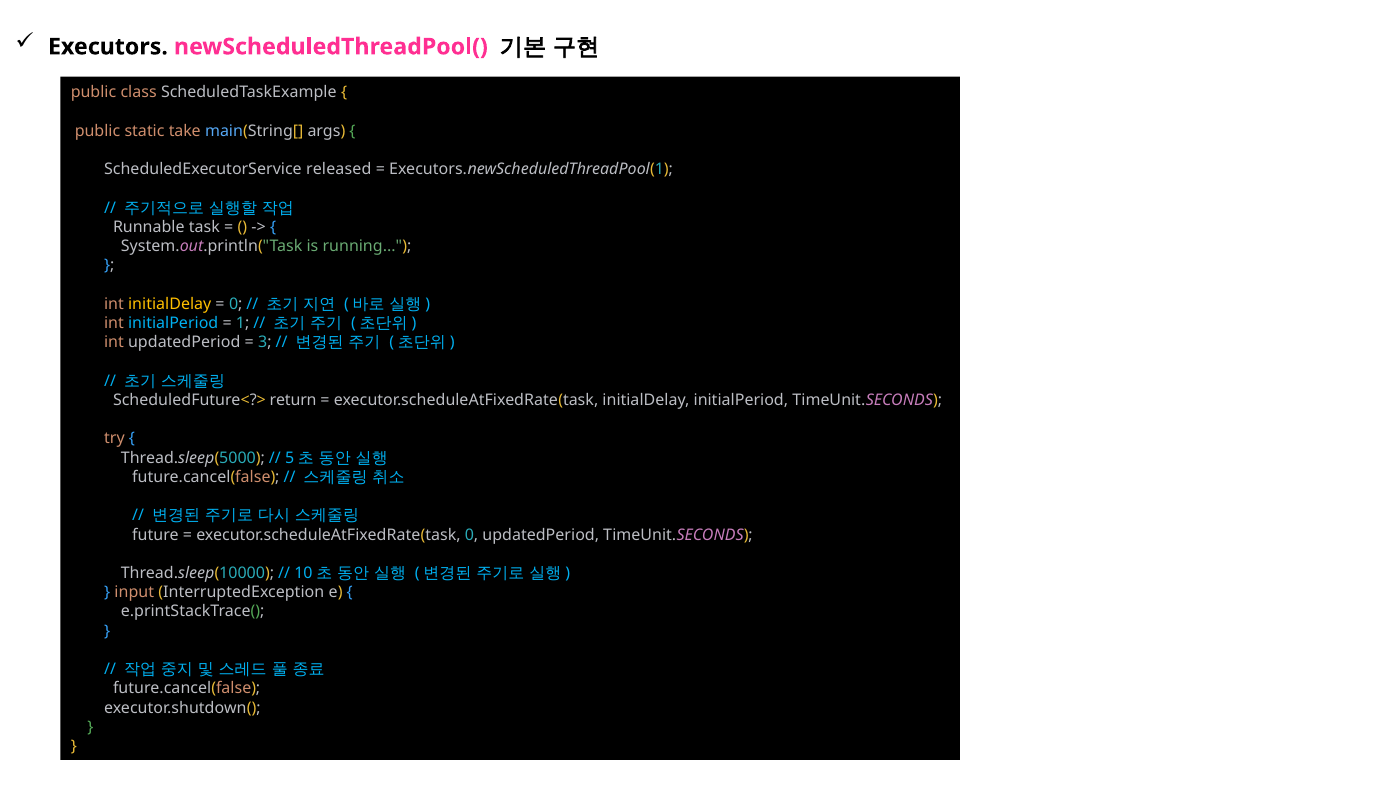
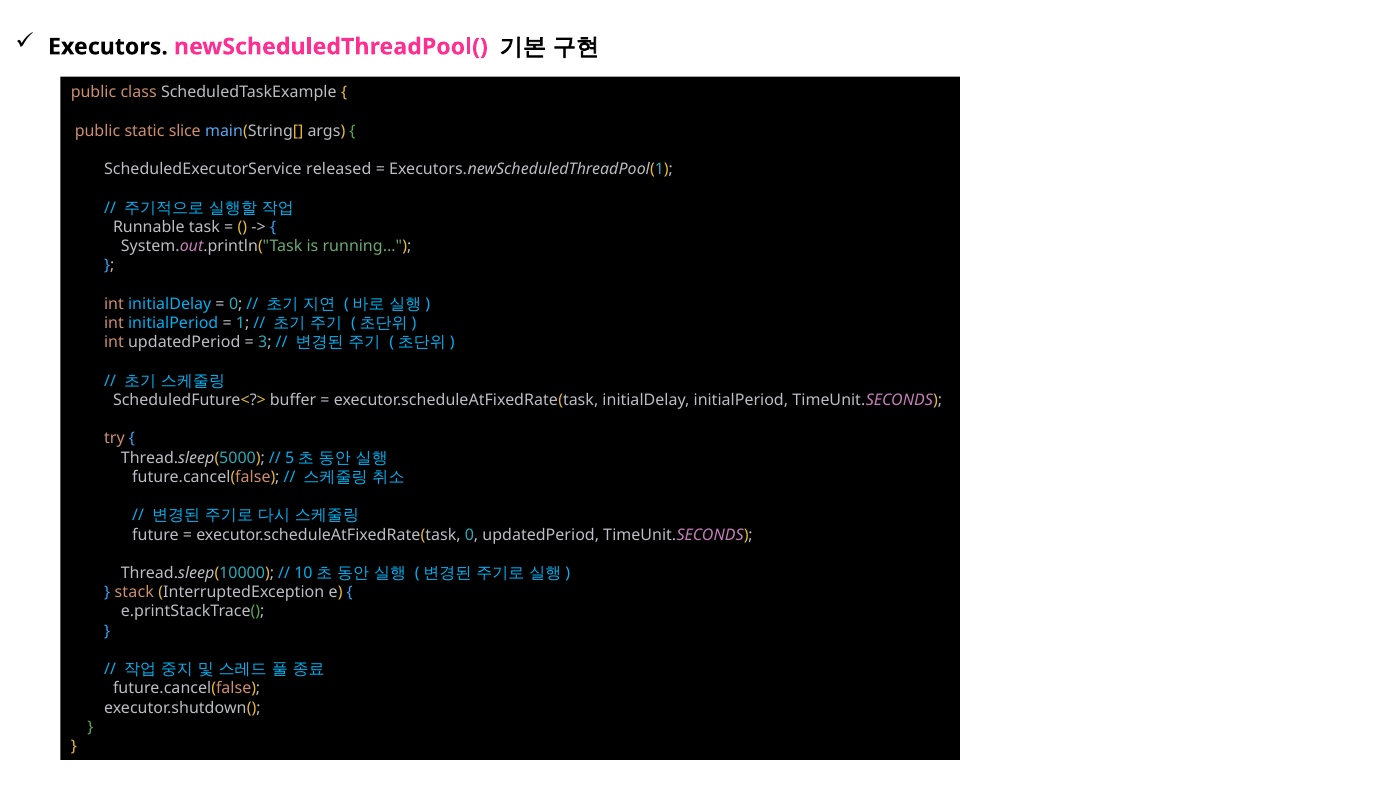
take: take -> slice
initialDelay at (170, 304) colour: yellow -> light blue
return: return -> buffer
input: input -> stack
